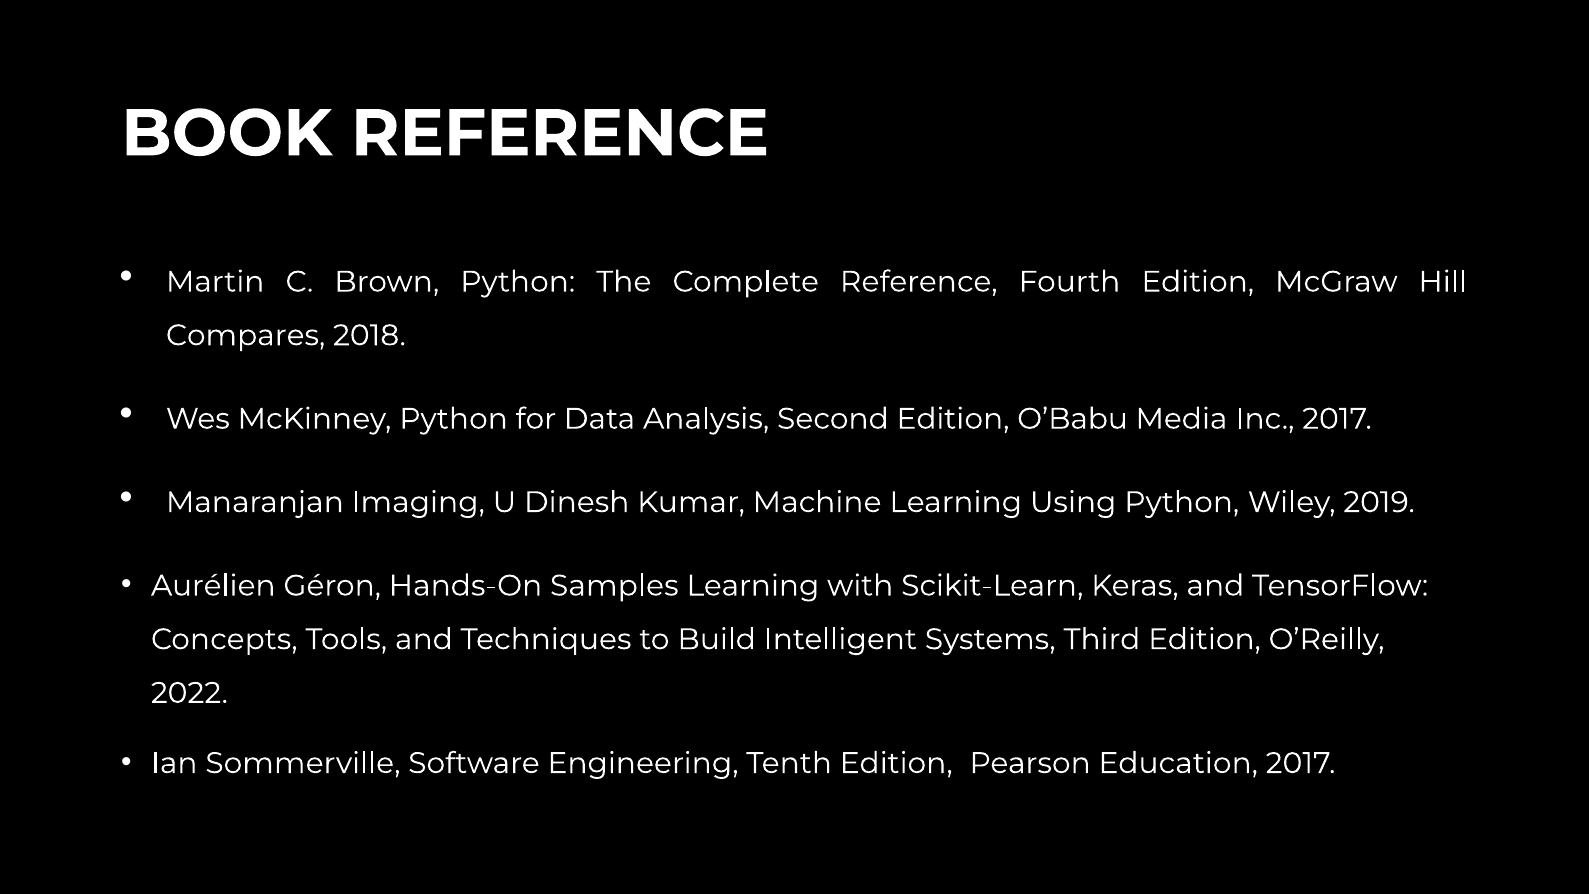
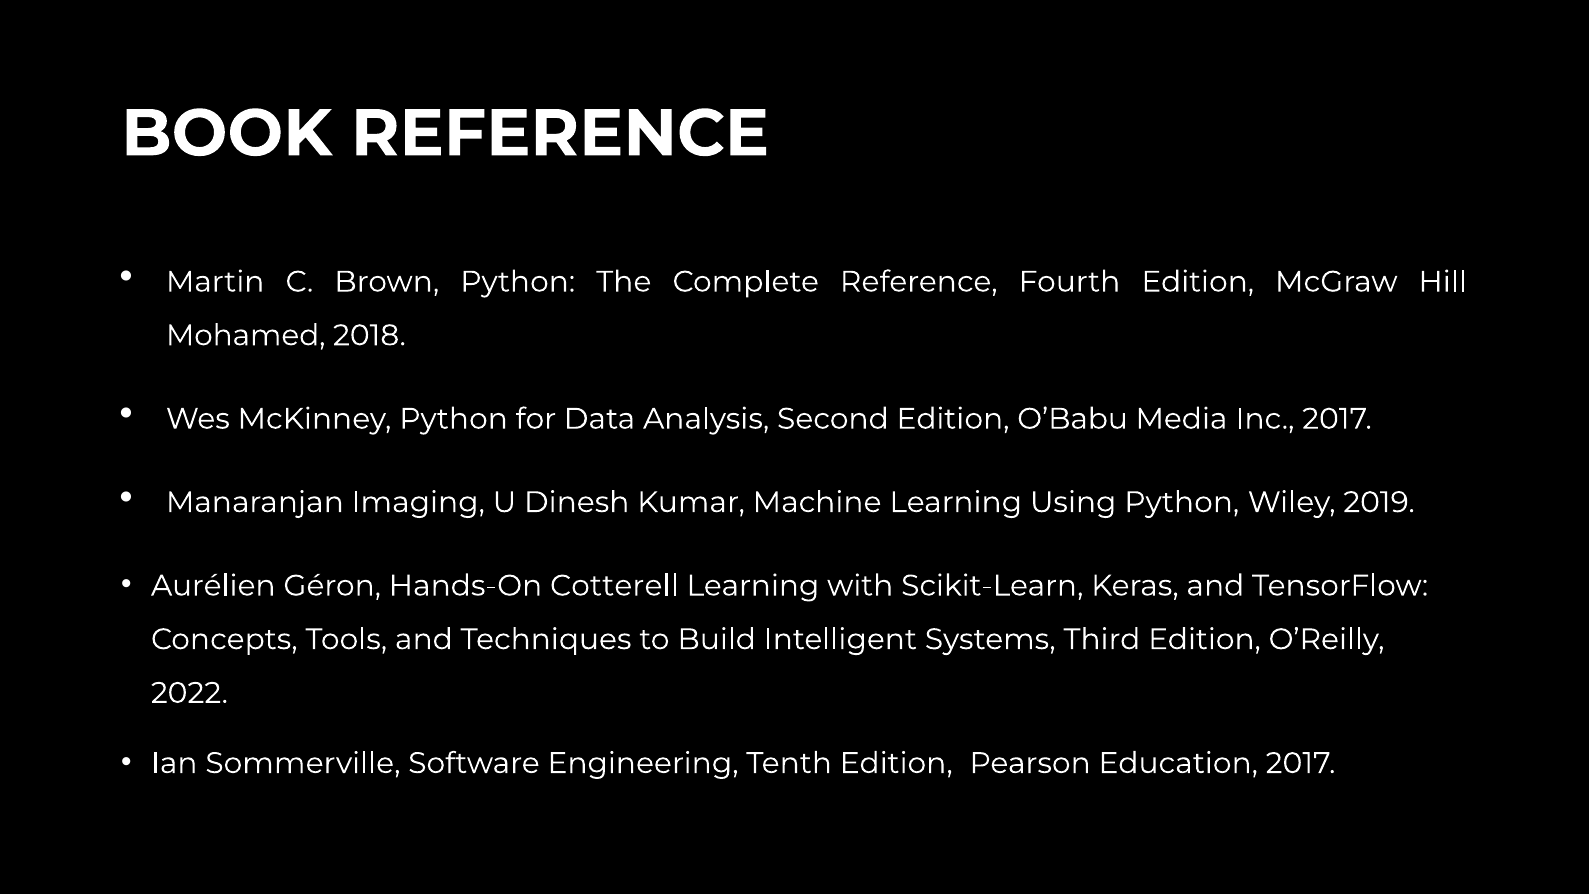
Compares: Compares -> Mohamed
Samples: Samples -> Cotterell
